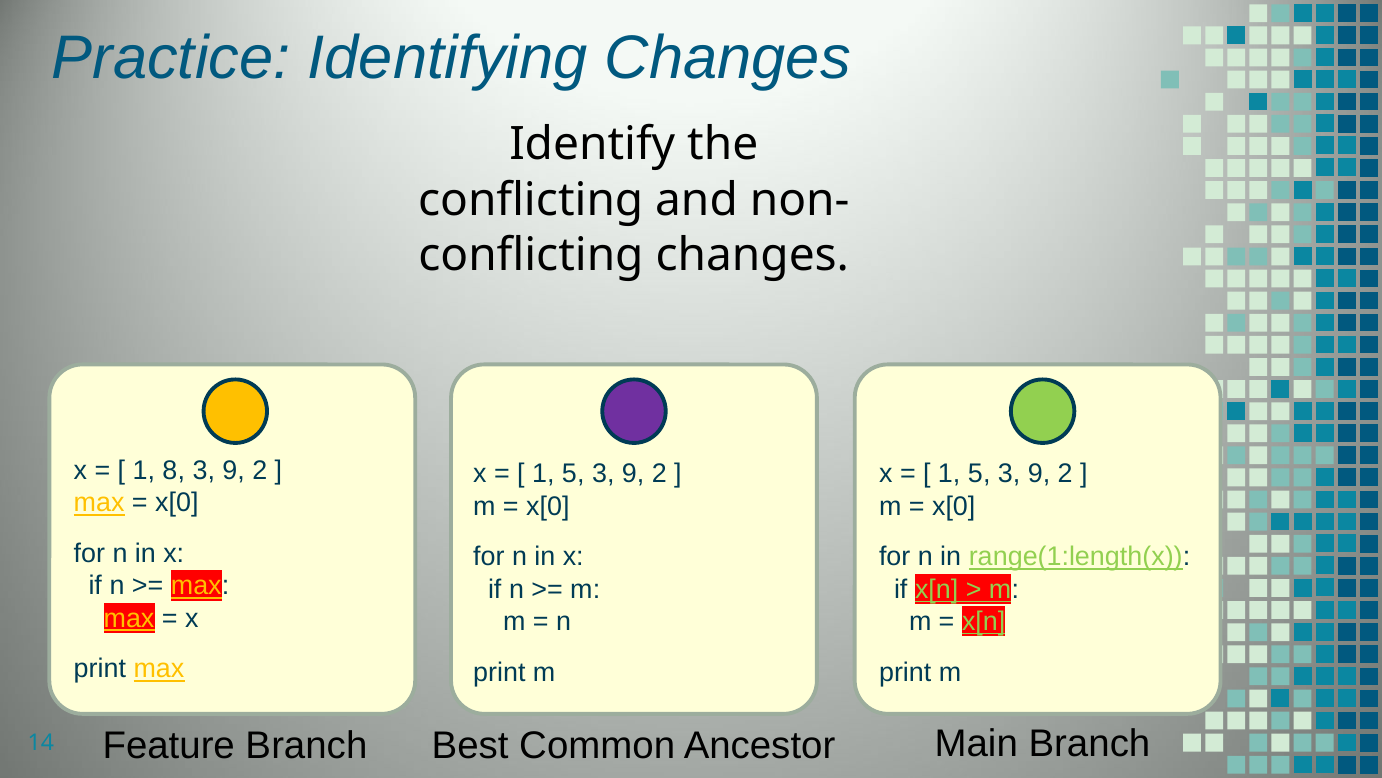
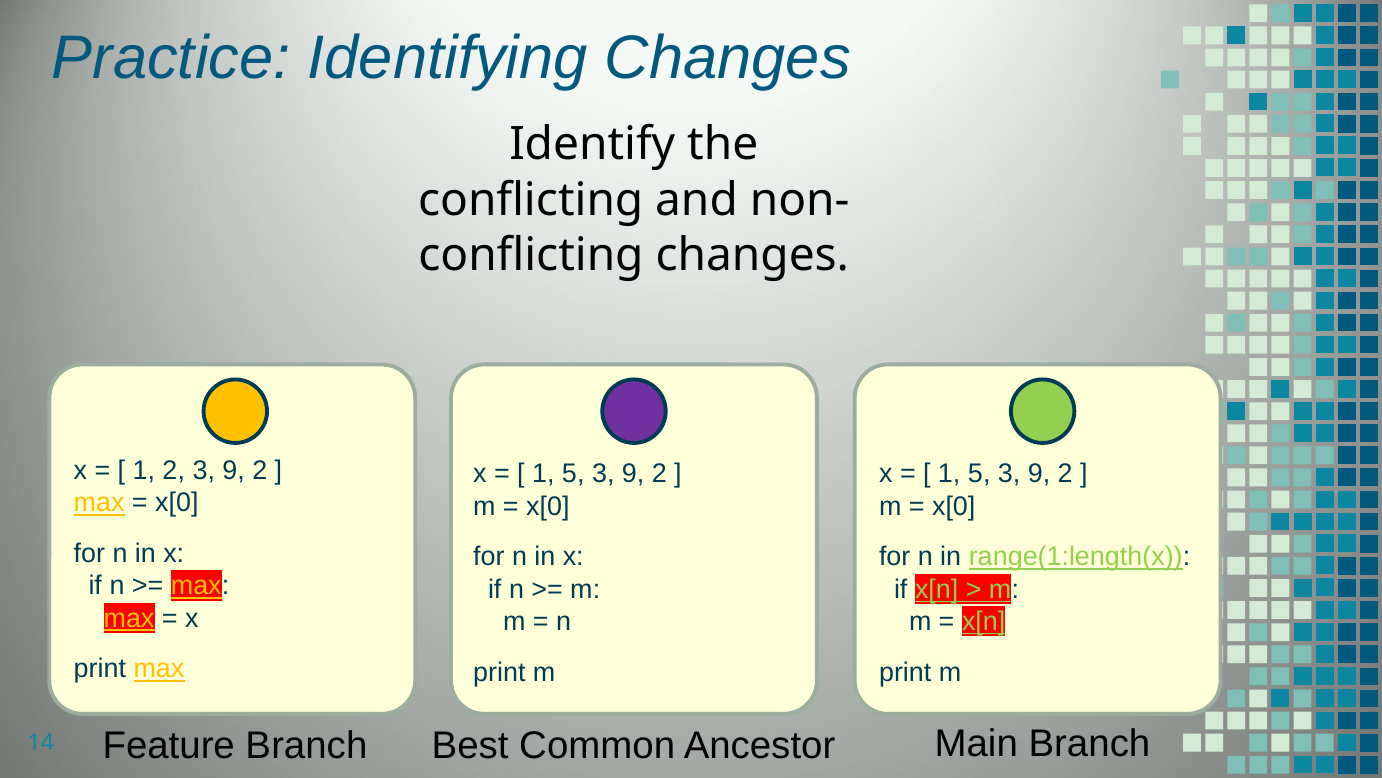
1 8: 8 -> 2
